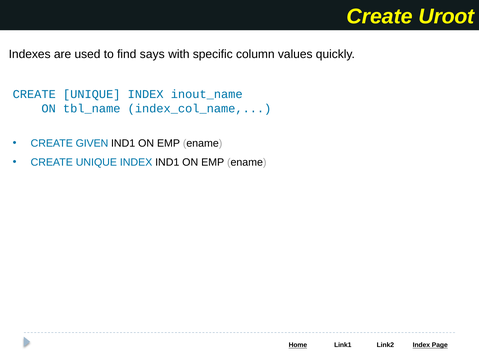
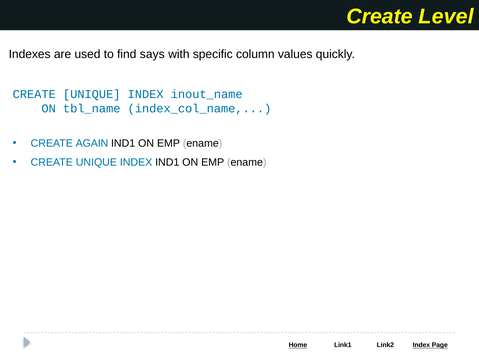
Uroot: Uroot -> Level
GIVEN: GIVEN -> AGAIN
